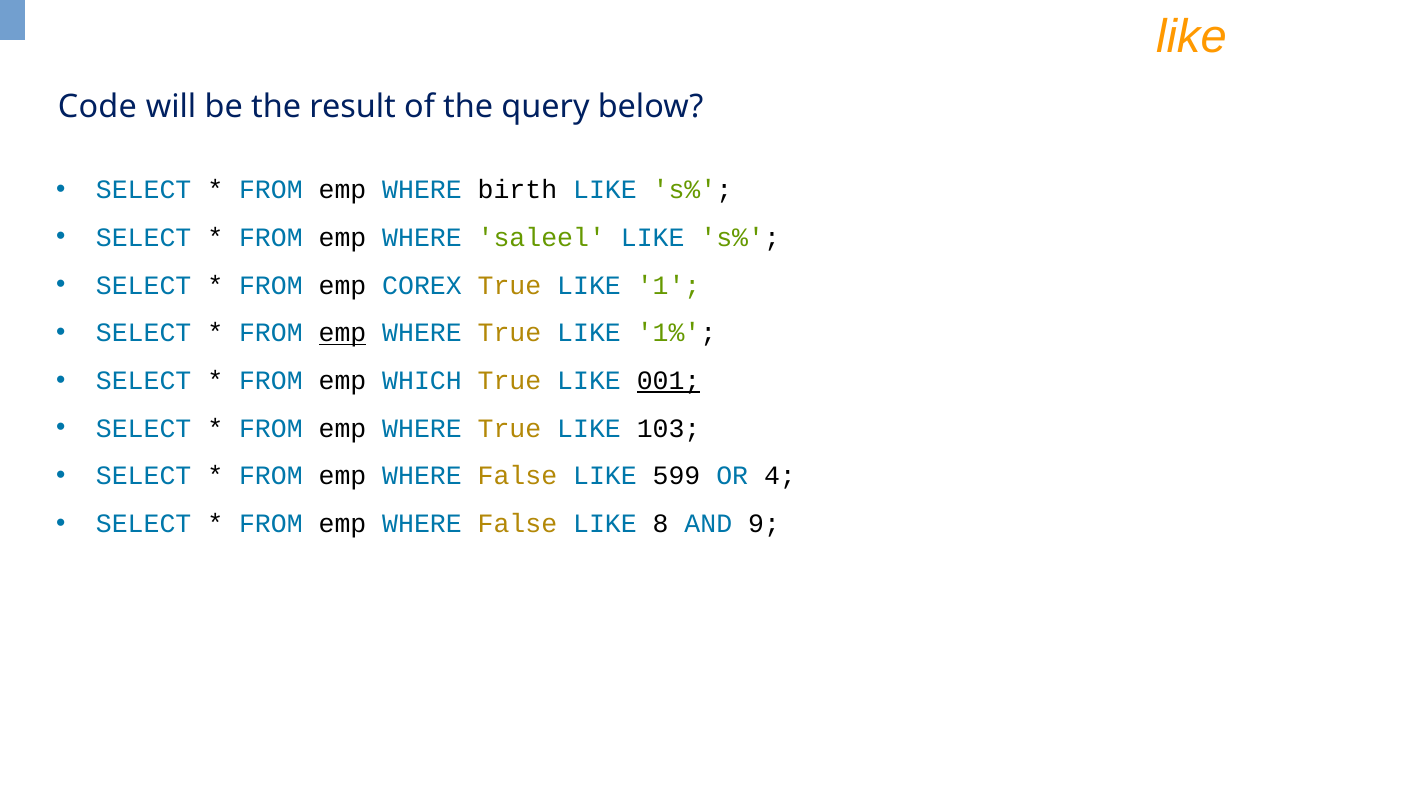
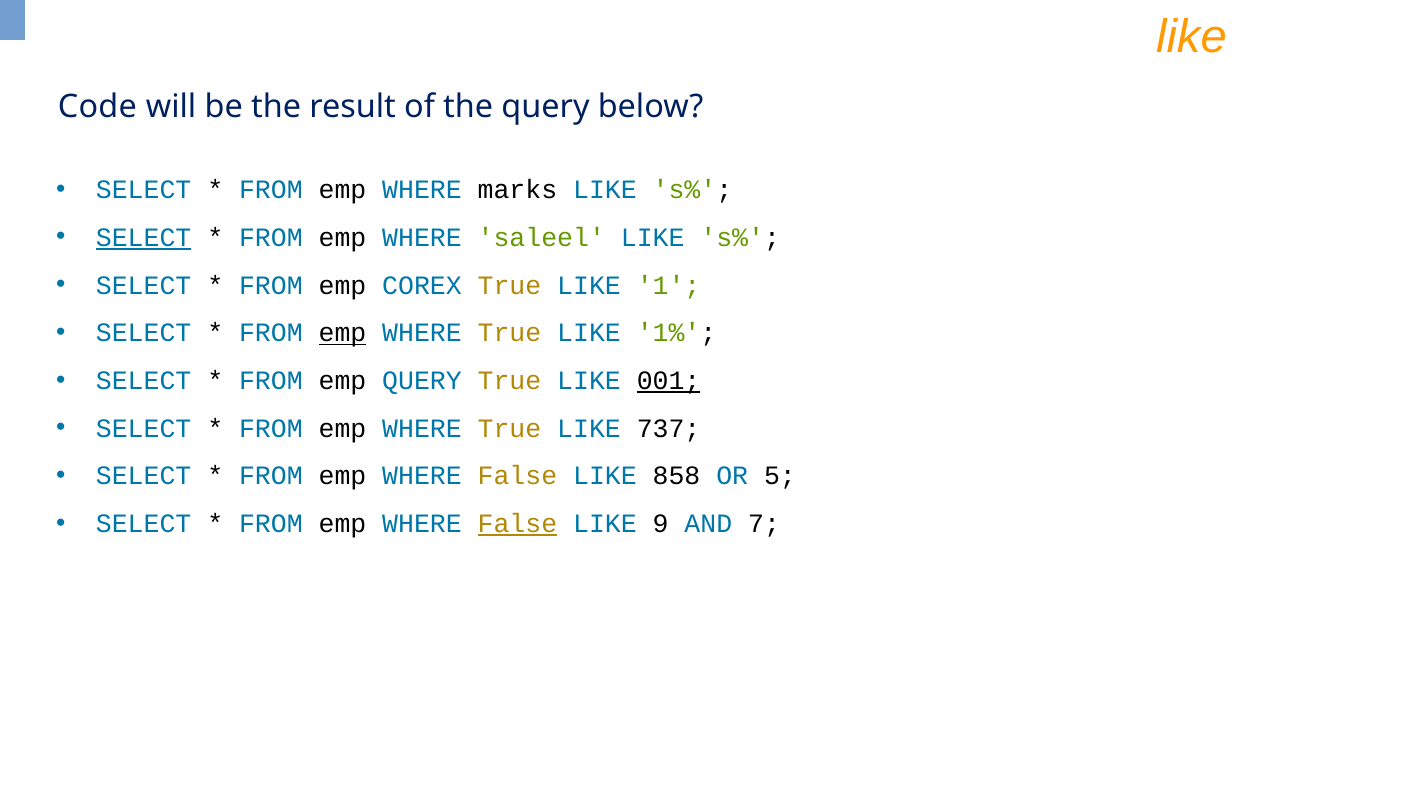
birth: birth -> marks
SELECT at (144, 238) underline: none -> present
emp WHICH: WHICH -> QUERY
103: 103 -> 737
599: 599 -> 858
4: 4 -> 5
False at (517, 524) underline: none -> present
8: 8 -> 9
9: 9 -> 7
